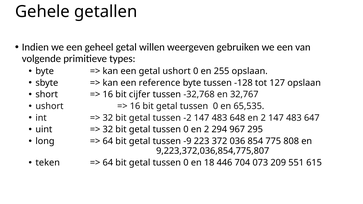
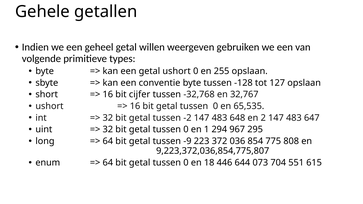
reference: reference -> conventie
0 en 2: 2 -> 1
teken: teken -> enum
704: 704 -> 644
209: 209 -> 704
